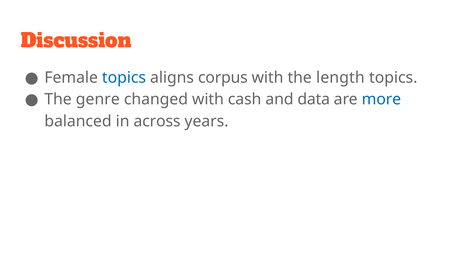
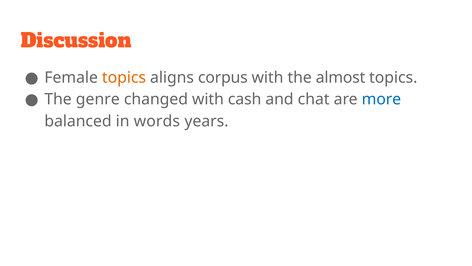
topics at (124, 78) colour: blue -> orange
length: length -> almost
data: data -> chat
across: across -> words
